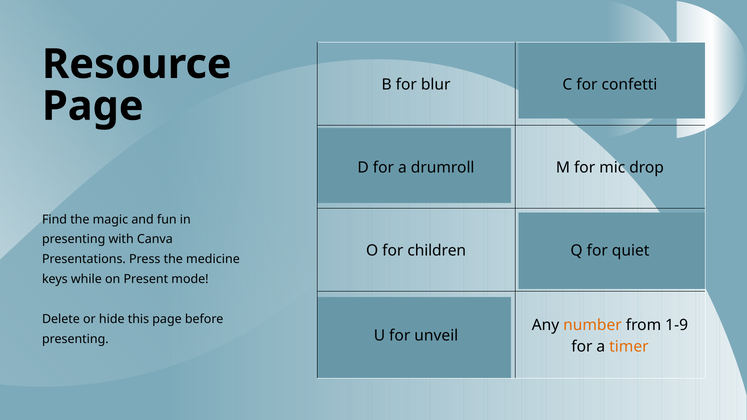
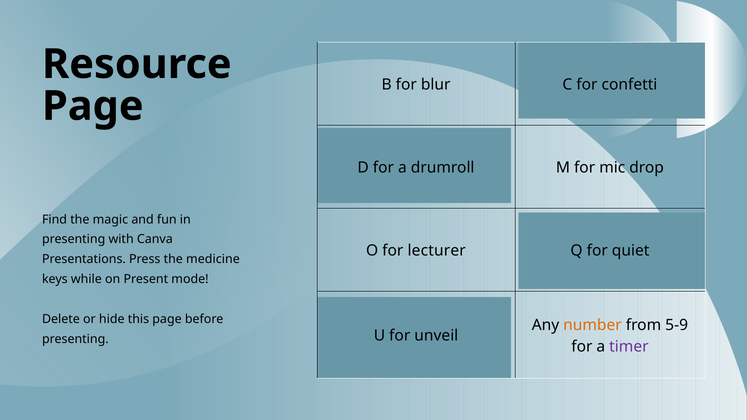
children: children -> lecturer
1-9: 1-9 -> 5-9
timer colour: orange -> purple
